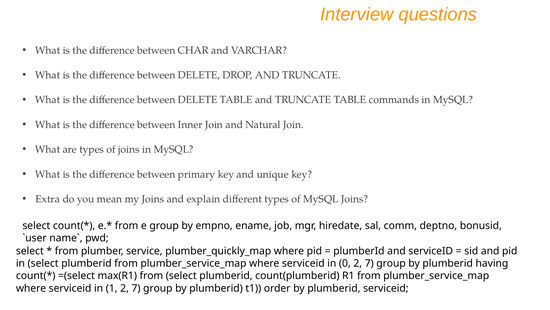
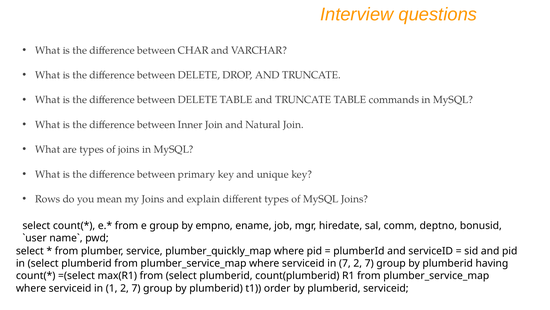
Extra: Extra -> Rows
in 0: 0 -> 7
